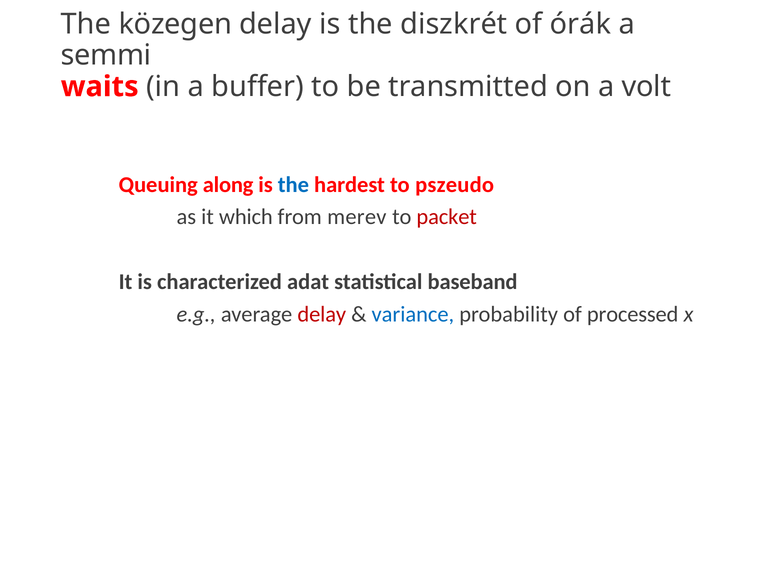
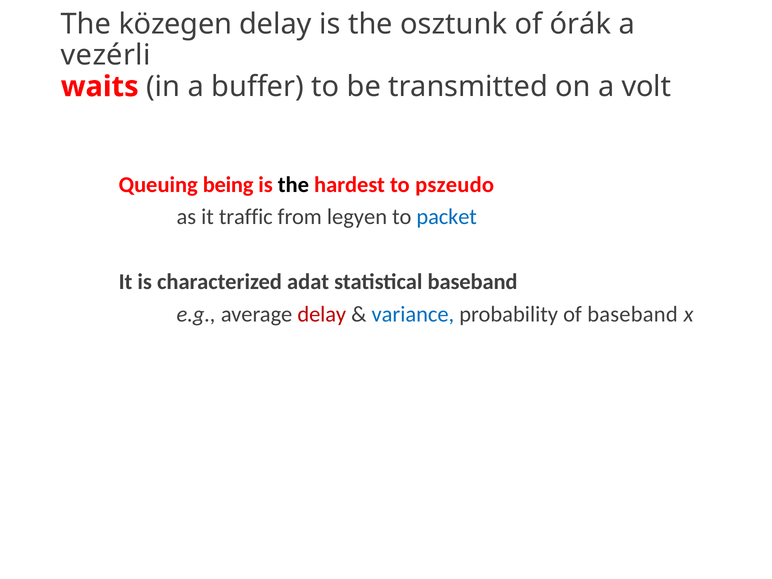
diszkrét: diszkrét -> osztunk
semmi: semmi -> vezérli
along: along -> being
the at (293, 185) colour: blue -> black
which: which -> traffic
merev: merev -> legyen
packet colour: red -> blue
of processed: processed -> baseband
